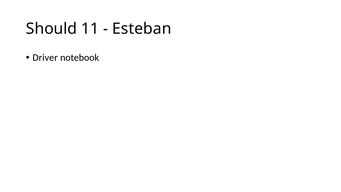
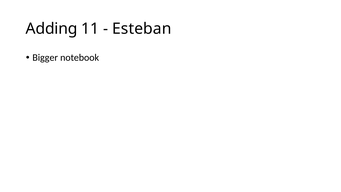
Should: Should -> Adding
Driver: Driver -> Bigger
